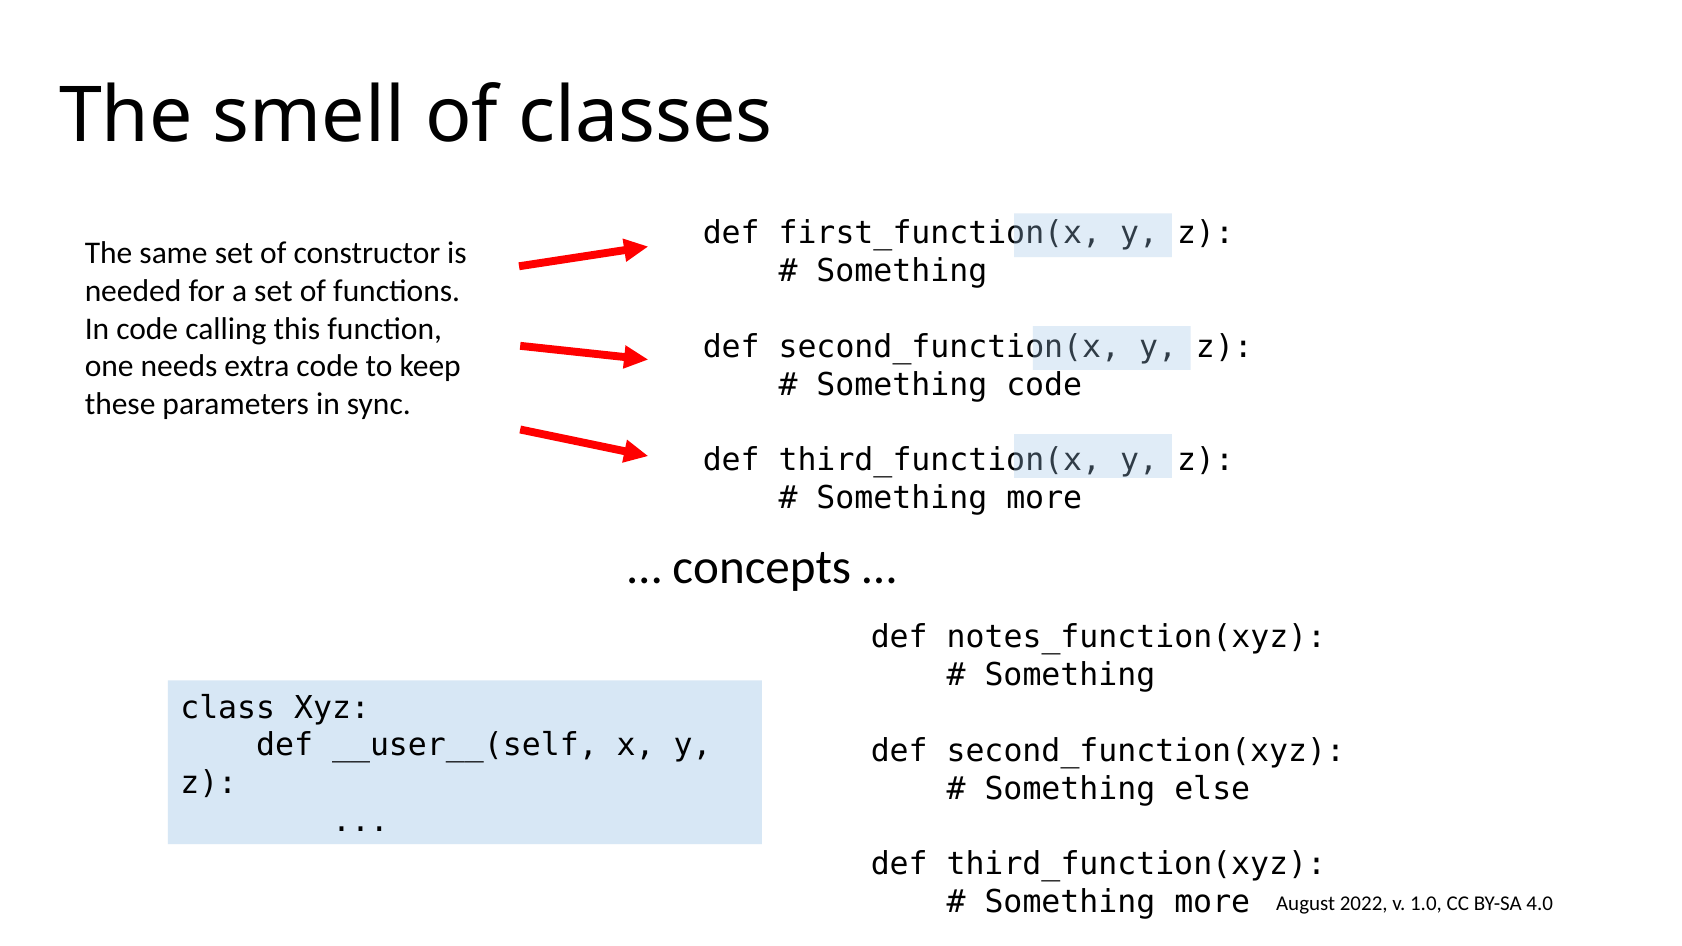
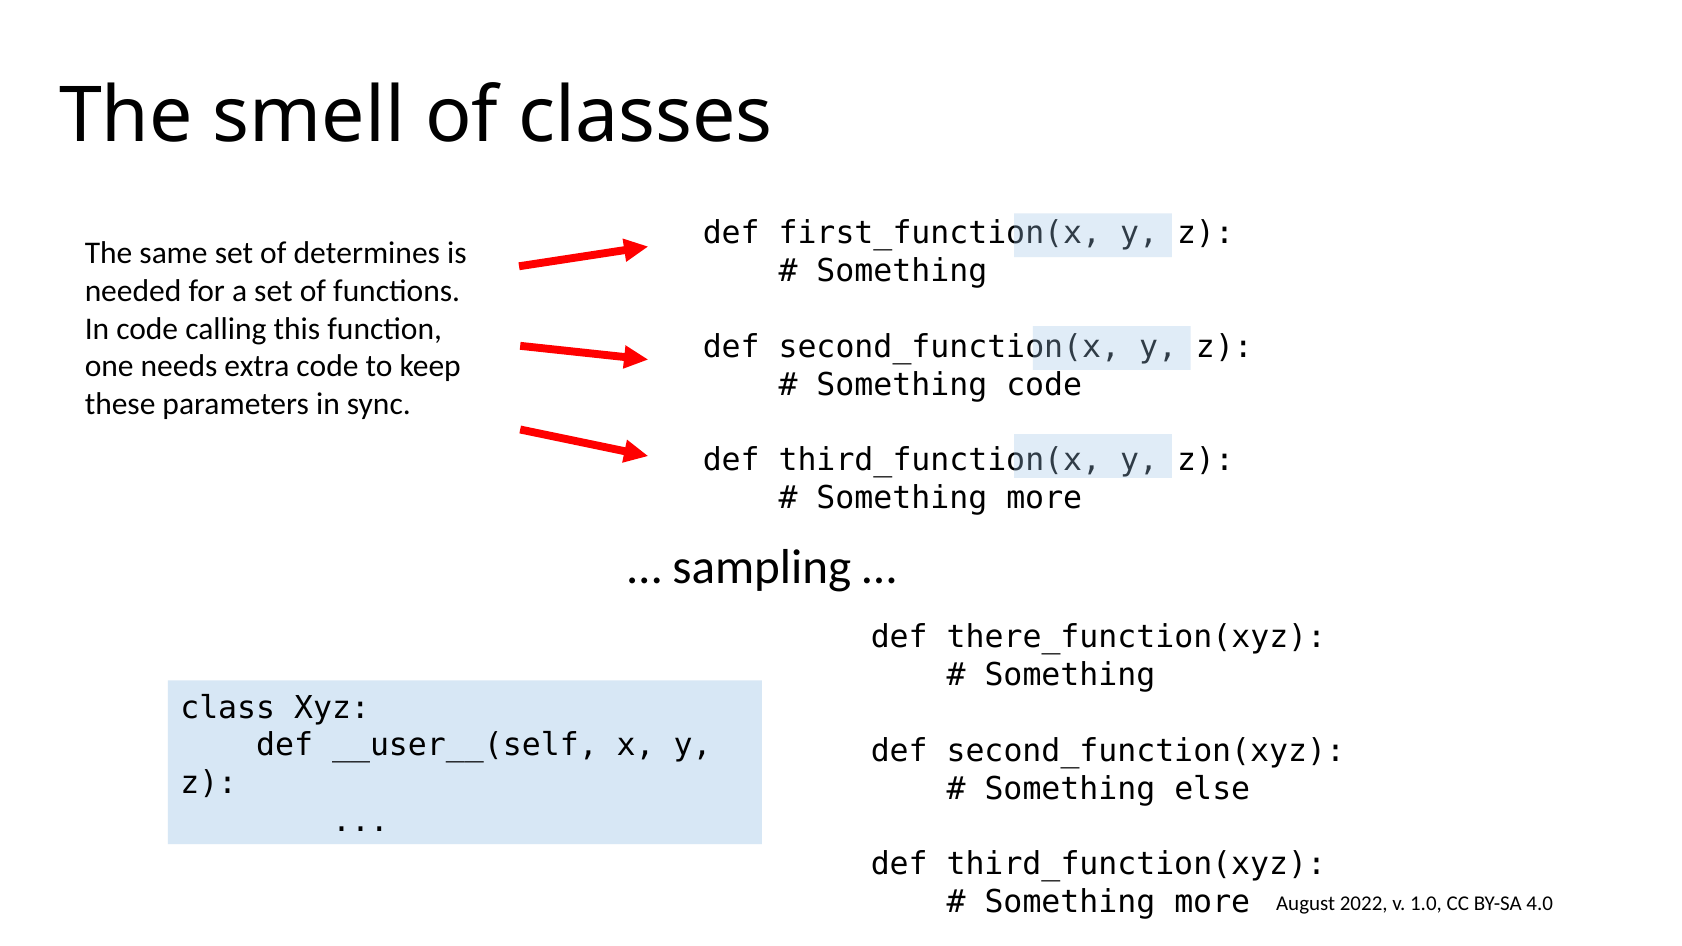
constructor: constructor -> determines
concepts: concepts -> sampling
notes_function(xyz: notes_function(xyz -> there_function(xyz
